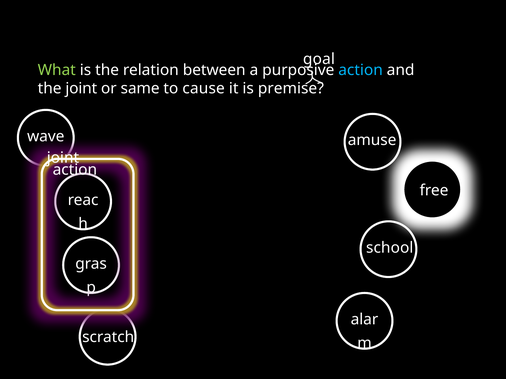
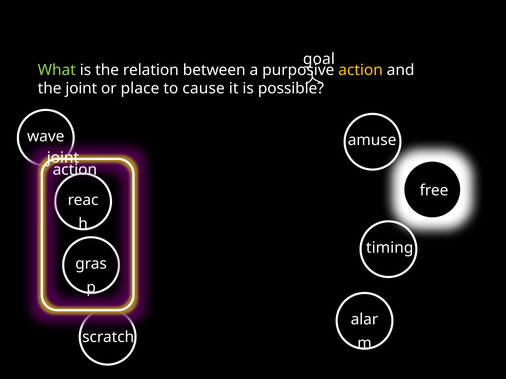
action at (361, 70) colour: light blue -> yellow
same: same -> place
premise: premise -> possible
school: school -> timing
